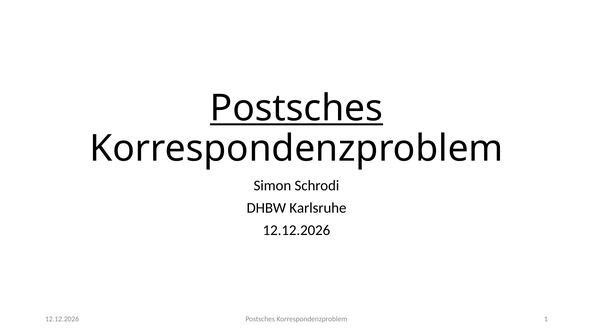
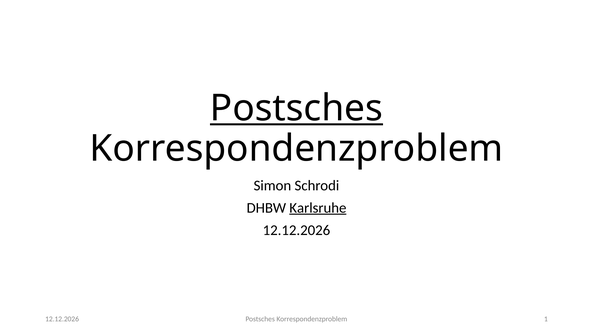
Karlsruhe underline: none -> present
